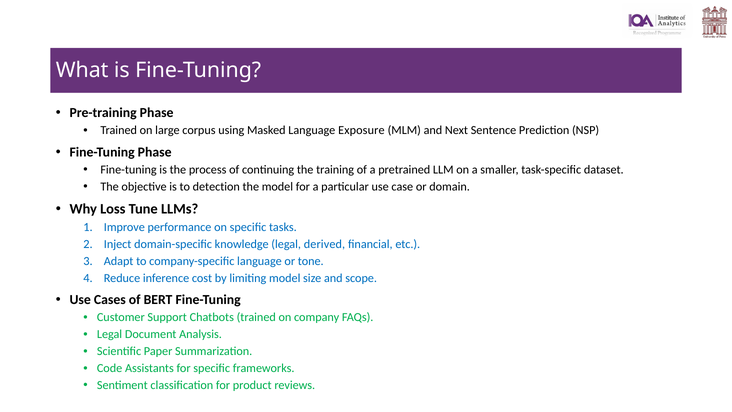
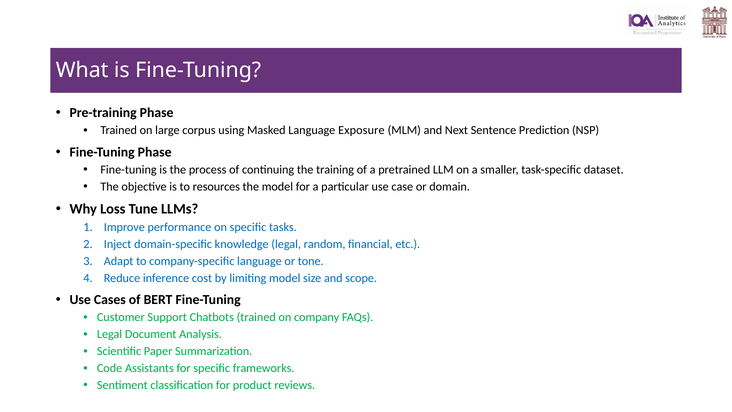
detection: detection -> resources
derived: derived -> random
